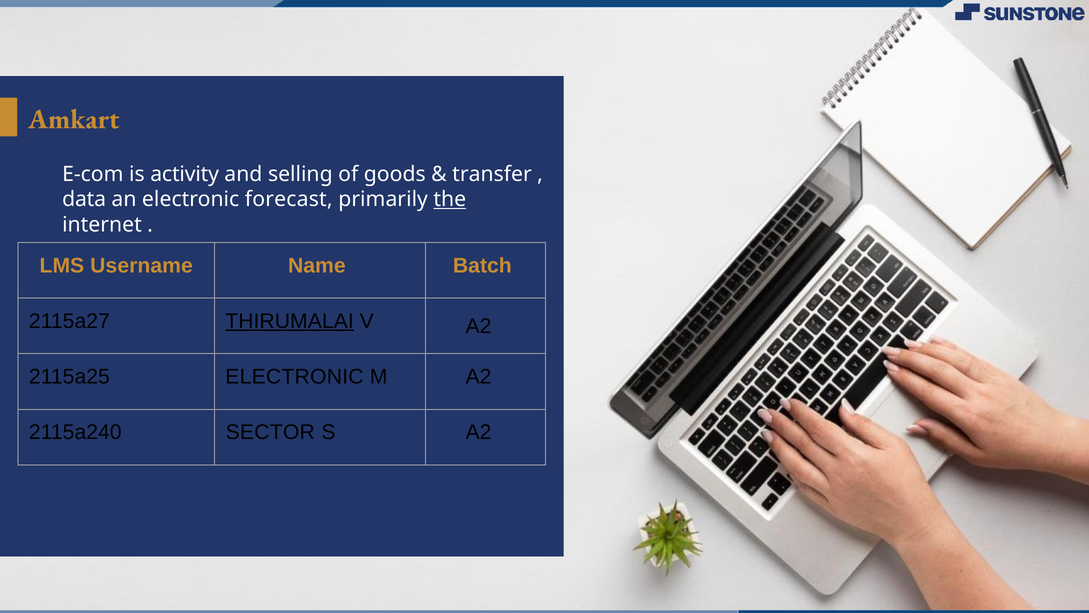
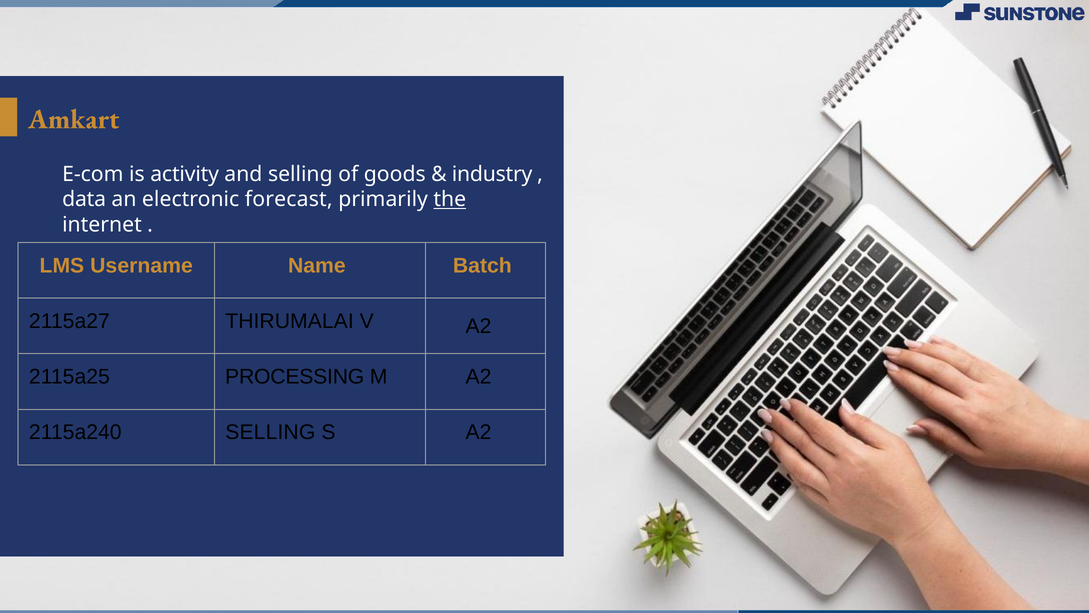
transfer: transfer -> industry
THIRUMALAI underline: present -> none
2115a25 ELECTRONIC: ELECTRONIC -> PROCESSING
2115a240 SECTOR: SECTOR -> SELLING
